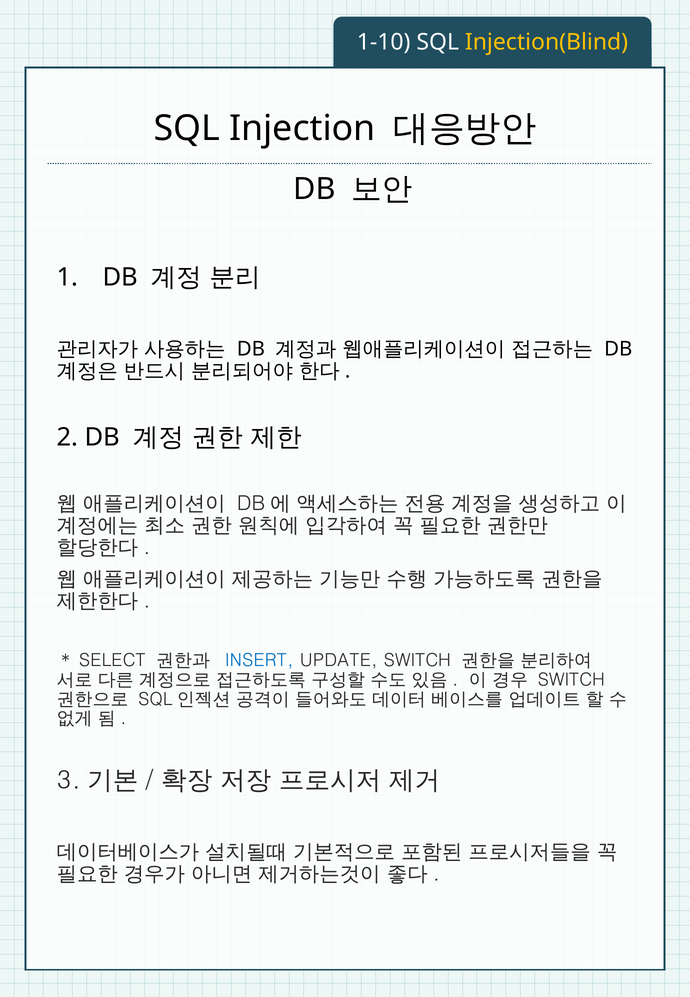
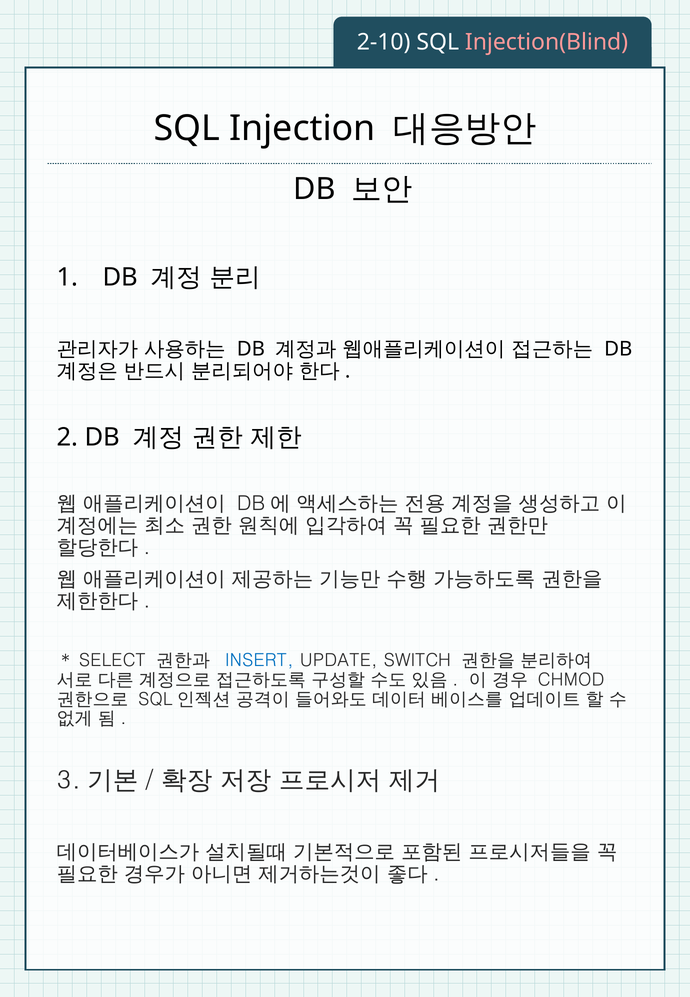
1-10: 1-10 -> 2-10
Injection(Blind colour: yellow -> pink
SWITCH at (571, 680): SWITCH -> CHMOD
